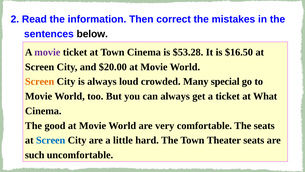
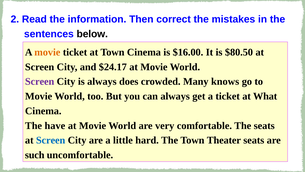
movie at (47, 52) colour: purple -> orange
$53.28: $53.28 -> $16.00
$16.50: $16.50 -> $80.50
$20.00: $20.00 -> $24.17
Screen at (40, 81) colour: orange -> purple
loud: loud -> does
special: special -> knows
good: good -> have
